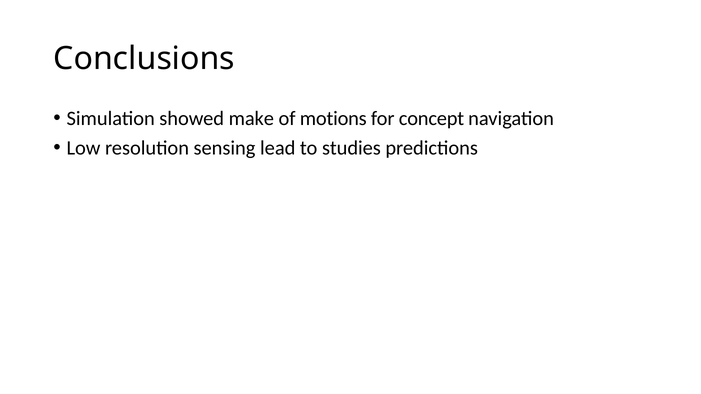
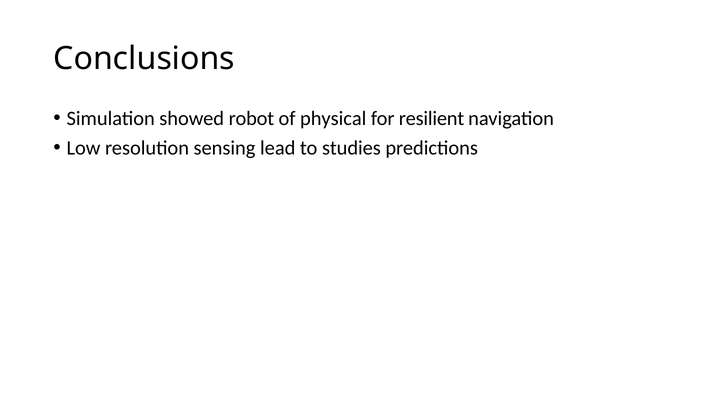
make: make -> robot
motions: motions -> physical
concept: concept -> resilient
